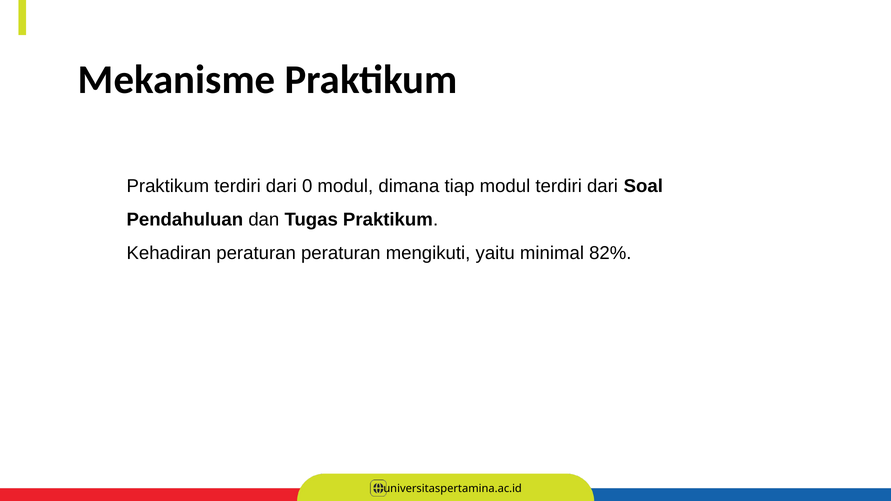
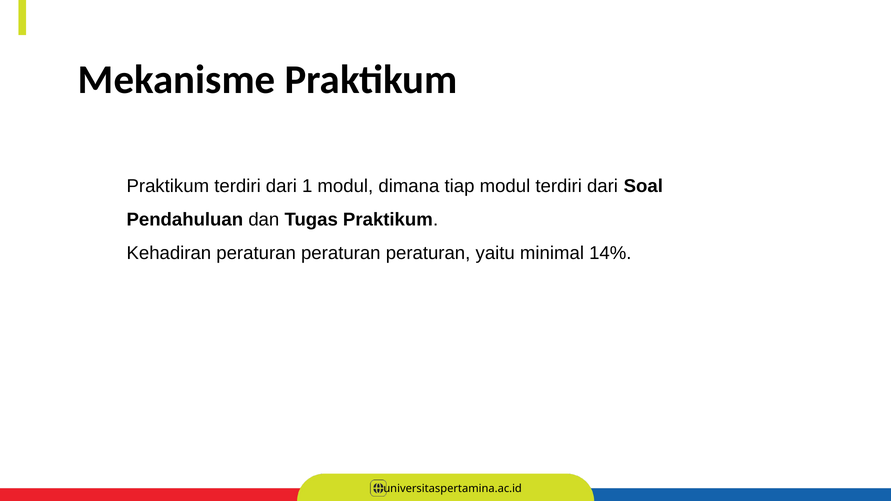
0: 0 -> 1
mengikuti at (428, 253): mengikuti -> peraturan
82%: 82% -> 14%
